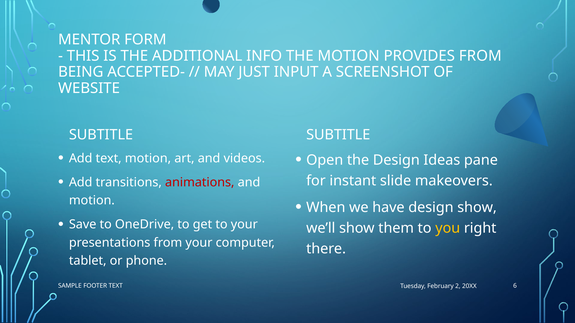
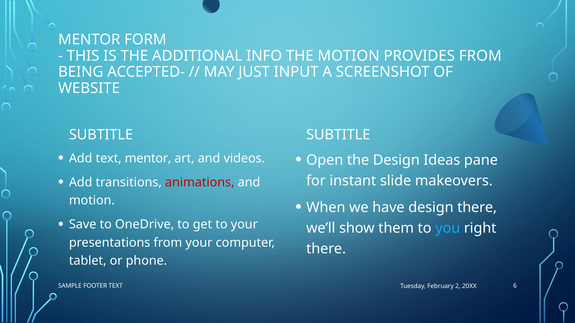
text motion: motion -> mentor
design show: show -> there
you colour: yellow -> light blue
